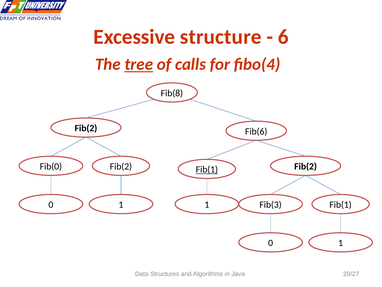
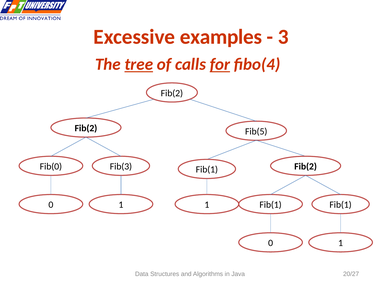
structure: structure -> examples
6: 6 -> 3
for underline: none -> present
Fib(8 at (172, 93): Fib(8 -> Fib(2
Fib(6: Fib(6 -> Fib(5
Fib(0 Fib(2: Fib(2 -> Fib(3
Fib(1 at (207, 169) underline: present -> none
Fib(3 at (271, 204): Fib(3 -> Fib(1
